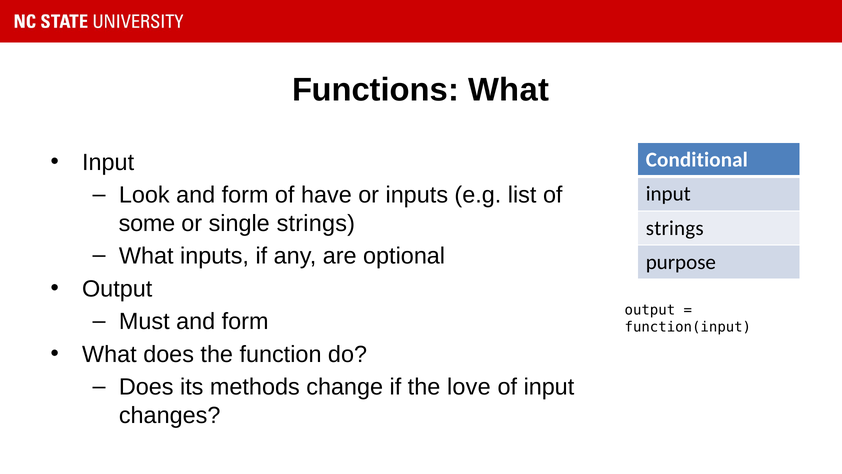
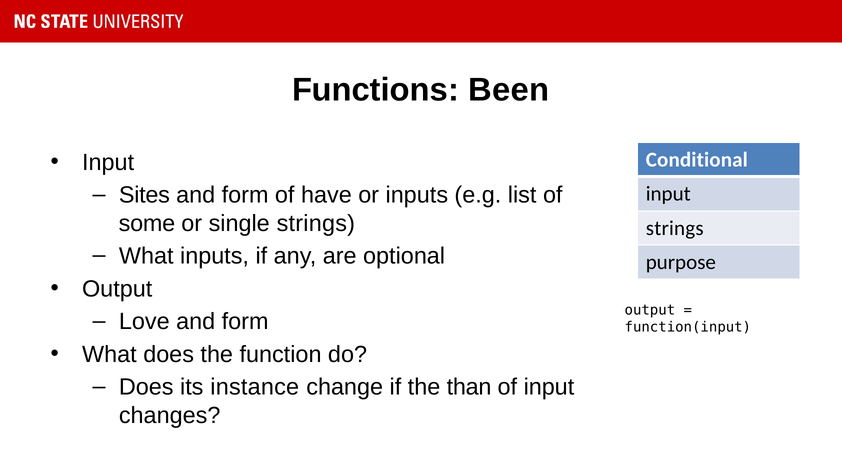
Functions What: What -> Been
Look: Look -> Sites
Must: Must -> Love
methods: methods -> instance
love: love -> than
